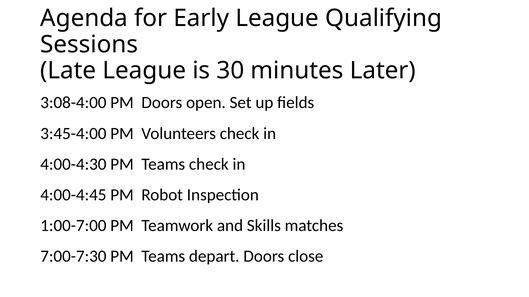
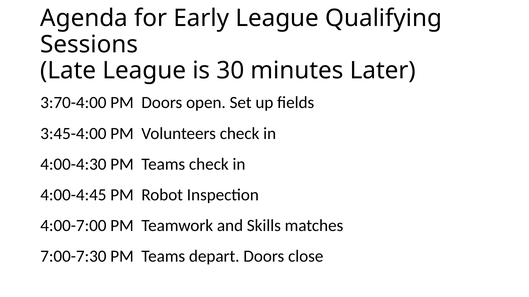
3:08-4:00: 3:08-4:00 -> 3:70-4:00
1:00-7:00: 1:00-7:00 -> 4:00-7:00
